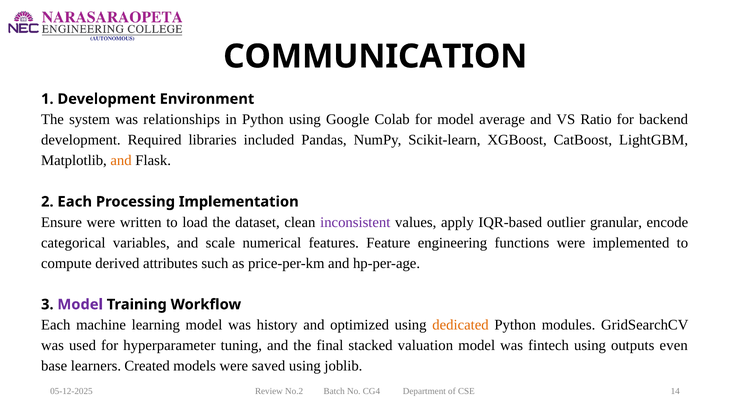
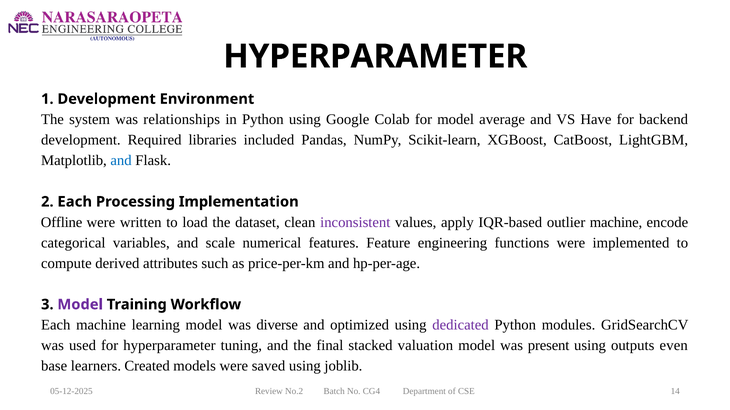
COMMUNICATION at (375, 57): COMMUNICATION -> HYPERPARAMETER
Ratio: Ratio -> Have
and at (121, 161) colour: orange -> blue
Ensure: Ensure -> Offline
outlier granular: granular -> machine
history: history -> diverse
dedicated colour: orange -> purple
fintech: fintech -> present
